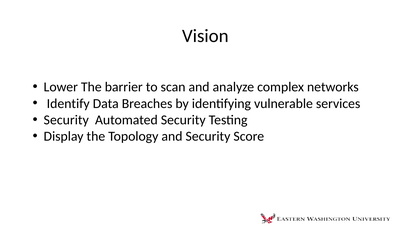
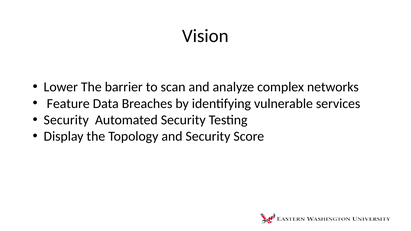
Identify: Identify -> Feature
